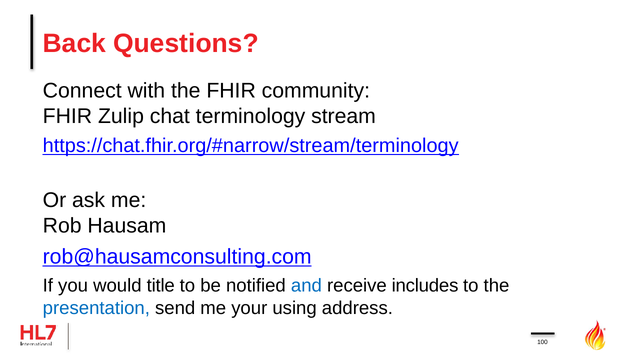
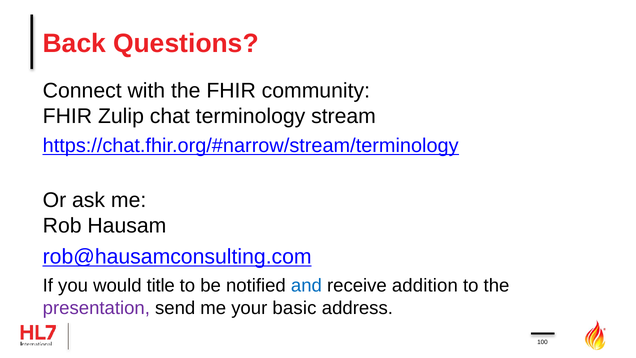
includes: includes -> addition
presentation colour: blue -> purple
using: using -> basic
